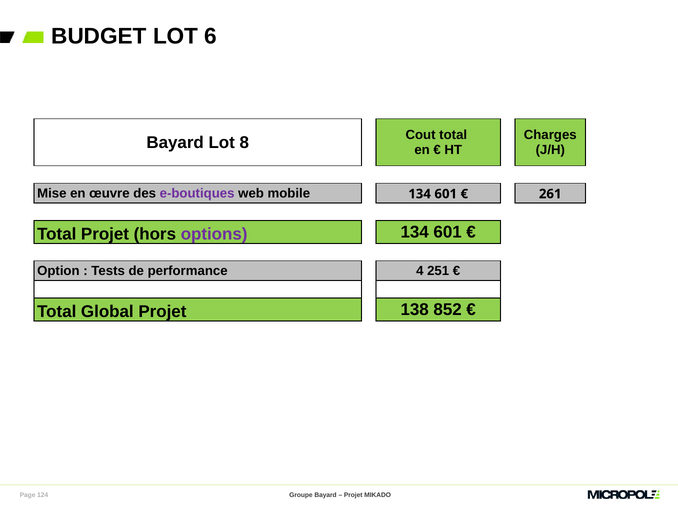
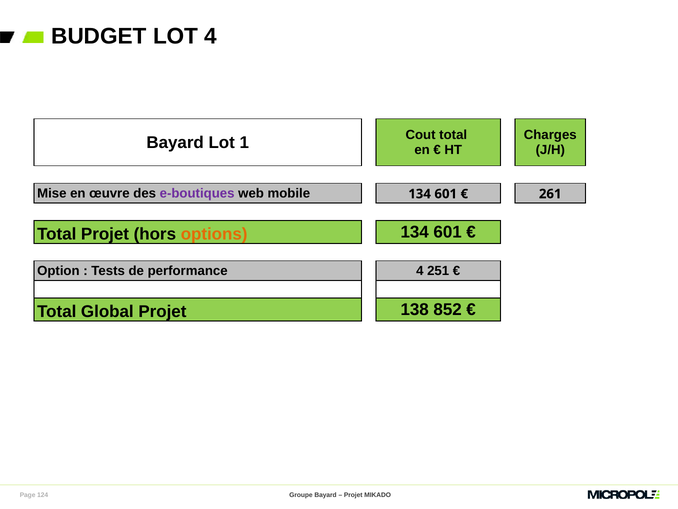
LOT 6: 6 -> 4
8: 8 -> 1
options colour: purple -> orange
